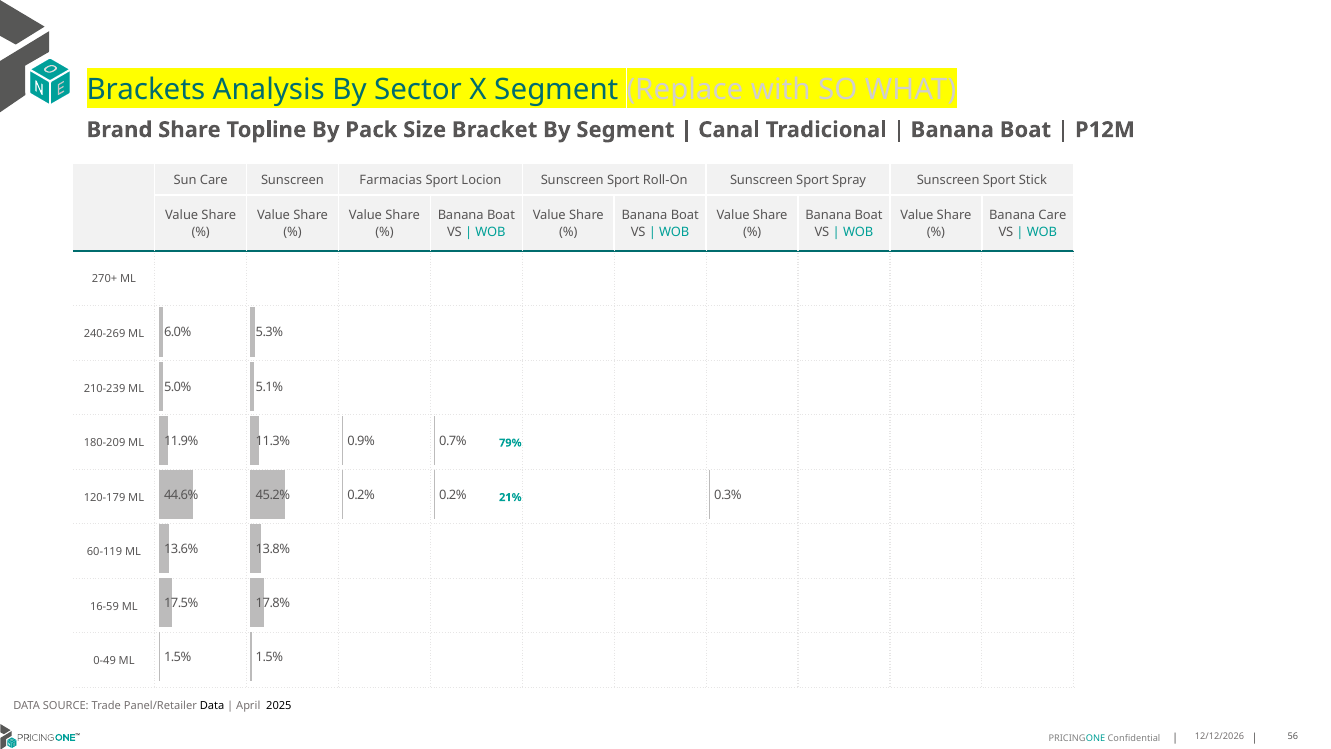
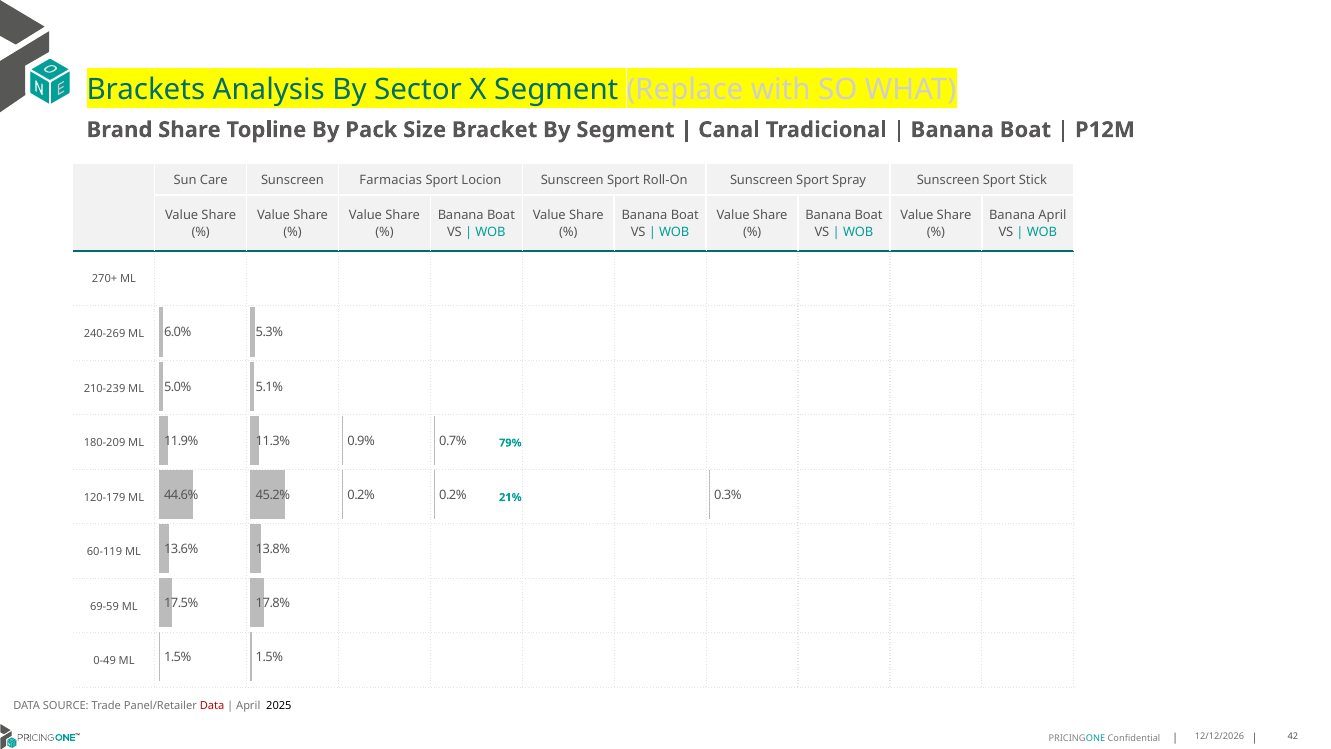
Banana Care: Care -> April
16-59: 16-59 -> 69-59
Data at (212, 705) colour: black -> red
56: 56 -> 42
